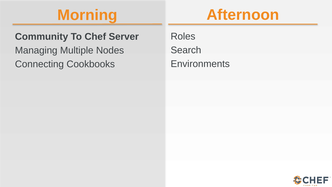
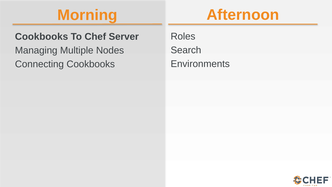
Community at (42, 37): Community -> Cookbooks
